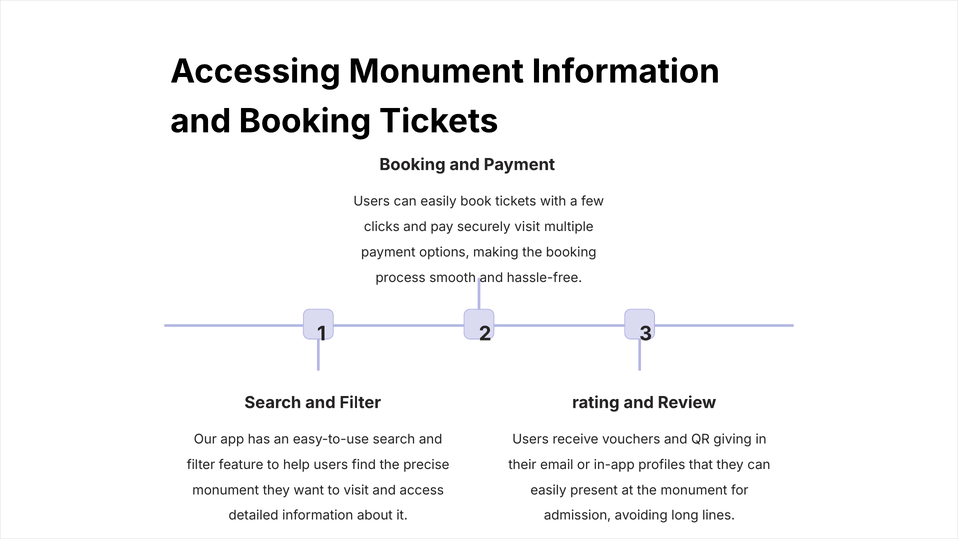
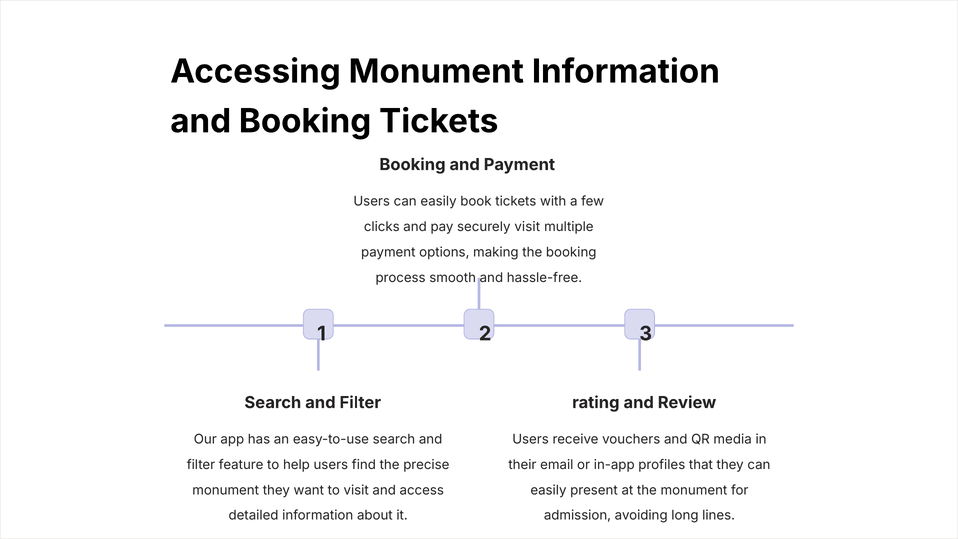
giving: giving -> media
